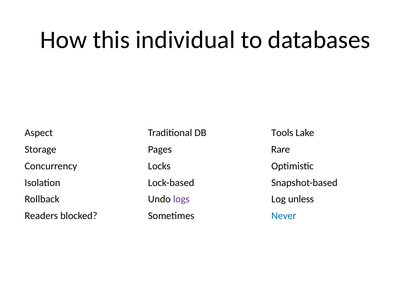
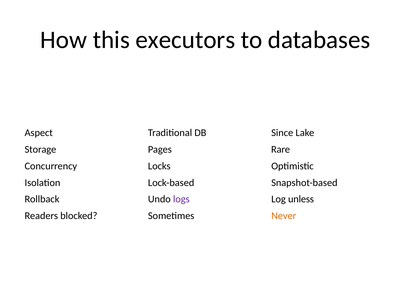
individual: individual -> executors
Tools: Tools -> Since
Never colour: blue -> orange
